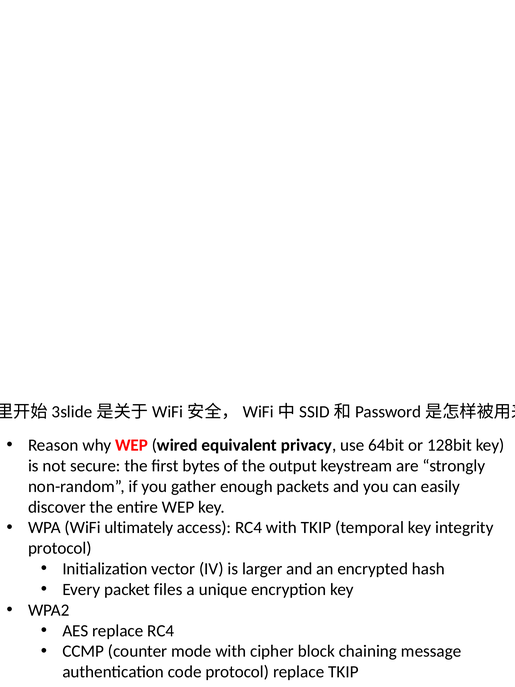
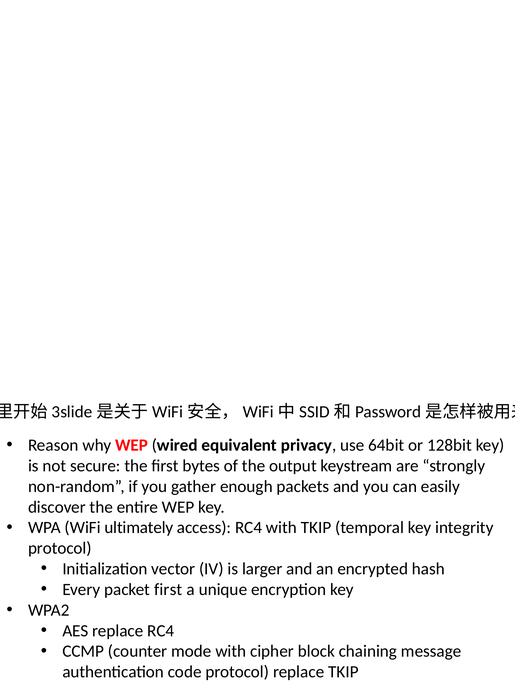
packet files: files -> first
